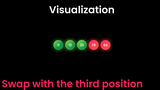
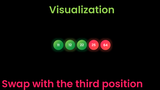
Visualization colour: white -> light green
